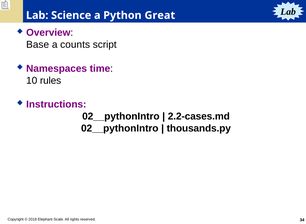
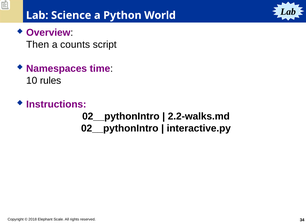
Great: Great -> World
Base: Base -> Then
2.2-cases.md: 2.2-cases.md -> 2.2-walks.md
thousands.py: thousands.py -> interactive.py
